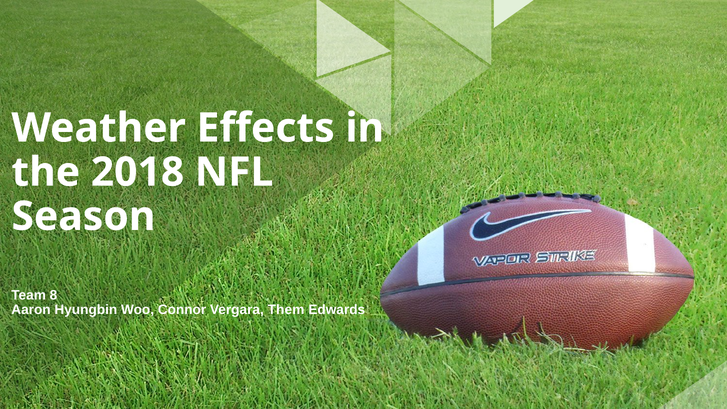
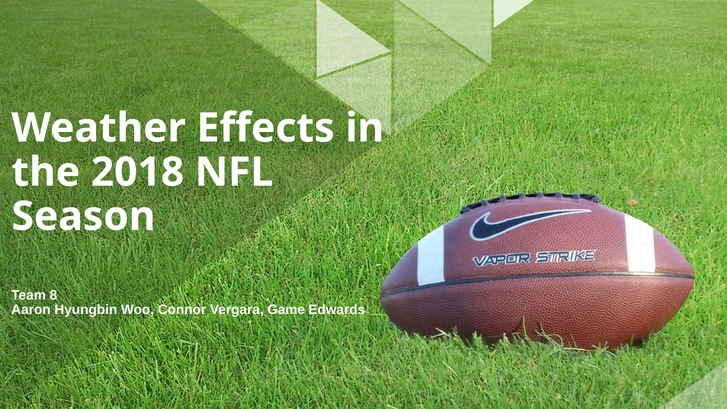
Them: Them -> Game
